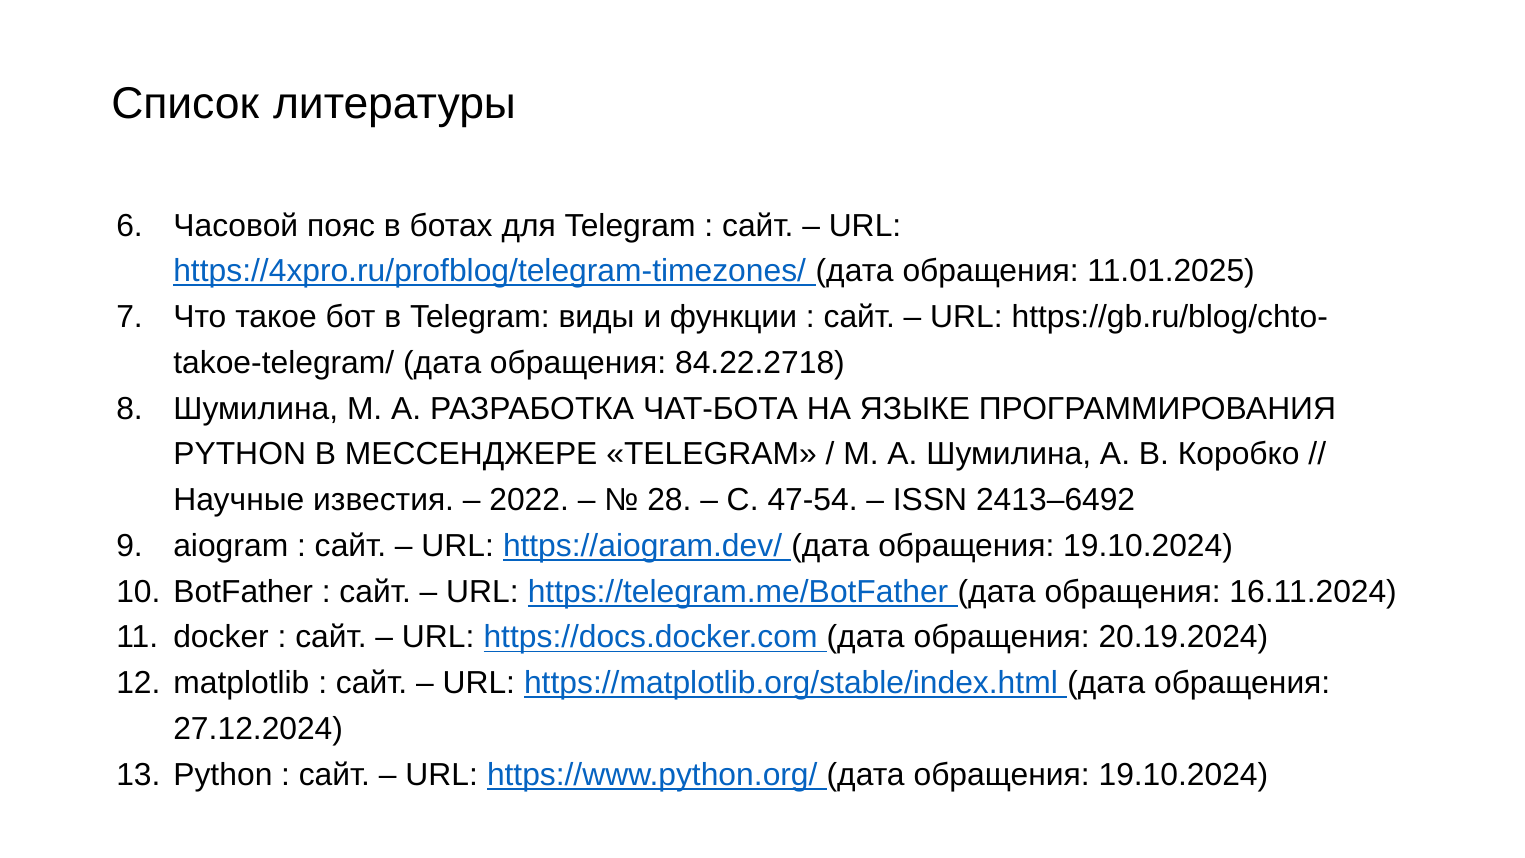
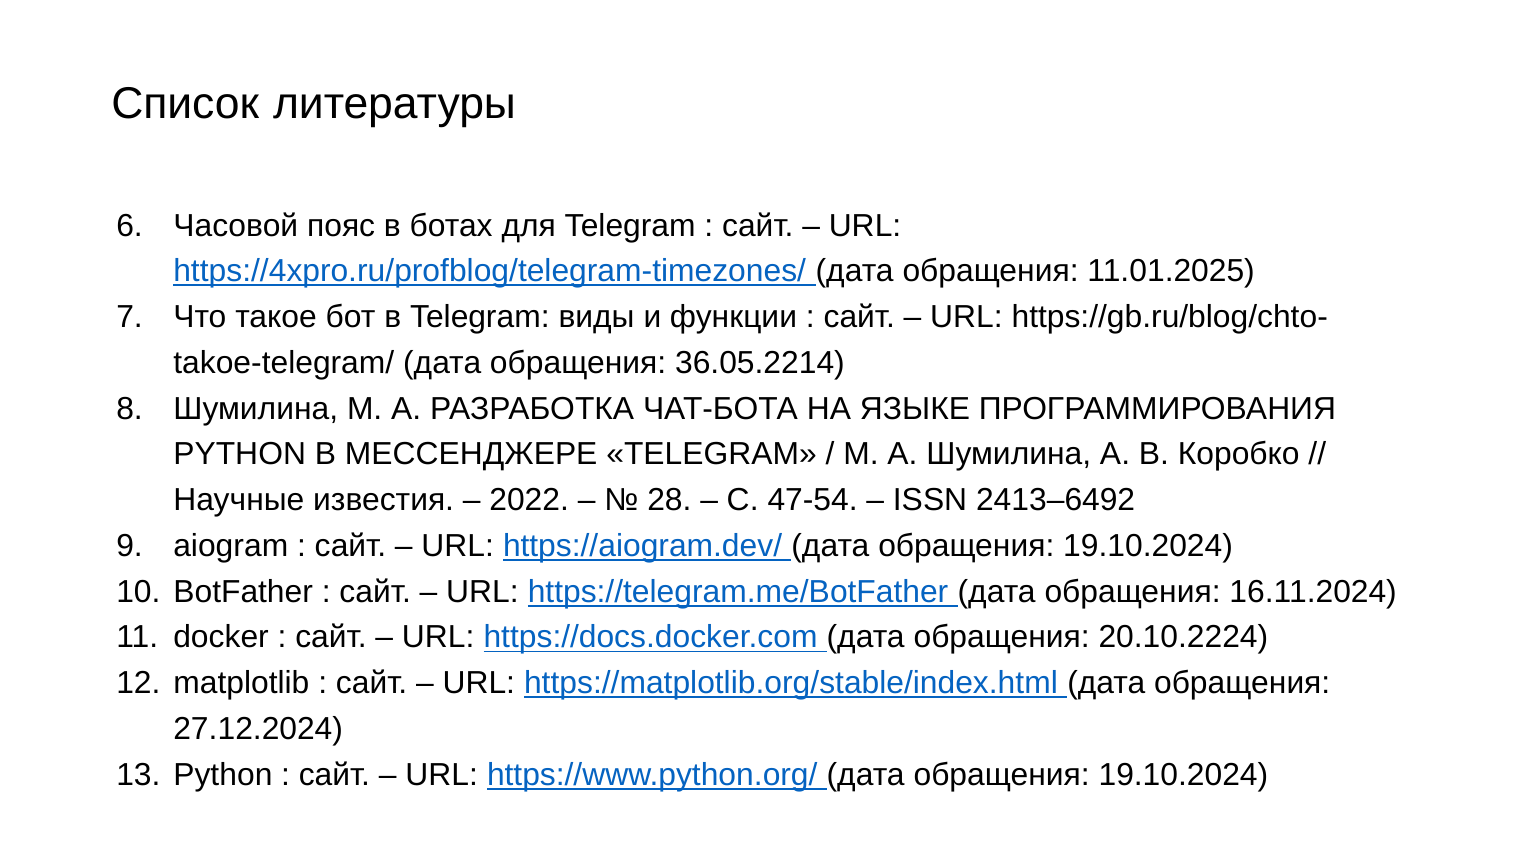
84.22.2718: 84.22.2718 -> 36.05.2214
20.19.2024: 20.19.2024 -> 20.10.2224
